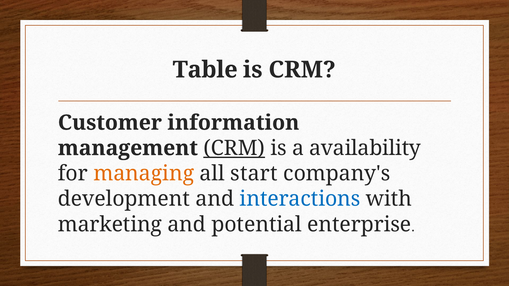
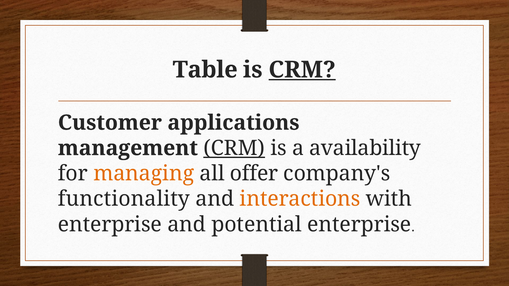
CRM at (302, 70) underline: none -> present
information: information -> applications
start: start -> offer
development: development -> functionality
interactions colour: blue -> orange
marketing at (110, 225): marketing -> enterprise
